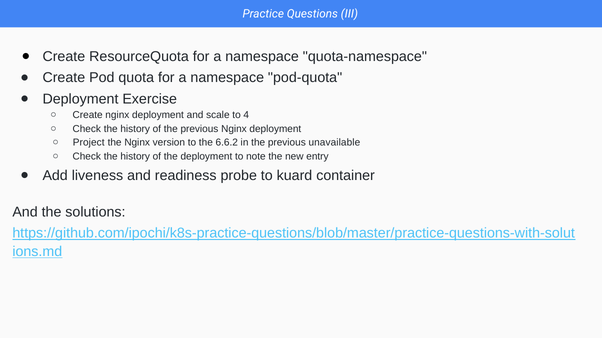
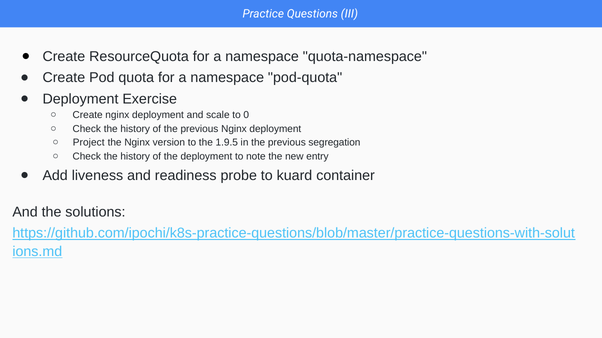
4: 4 -> 0
6.6.2: 6.6.2 -> 1.9.5
unavailable: unavailable -> segregation
